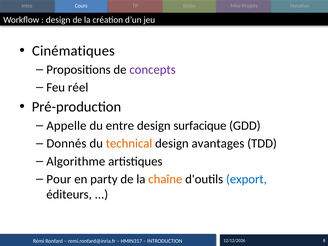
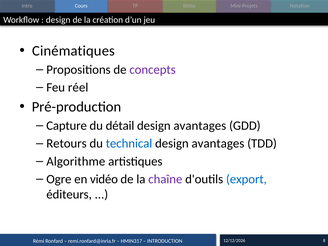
Appelle: Appelle -> Capture
entre: entre -> détail
surfacique at (200, 126): surfacique -> avantages
Donnés: Donnés -> Retours
technical colour: orange -> blue
Pour: Pour -> Ogre
party: party -> vidéo
chaîne colour: orange -> purple
